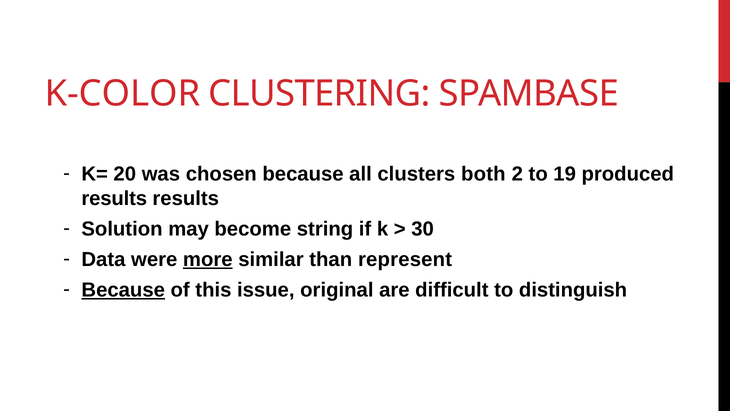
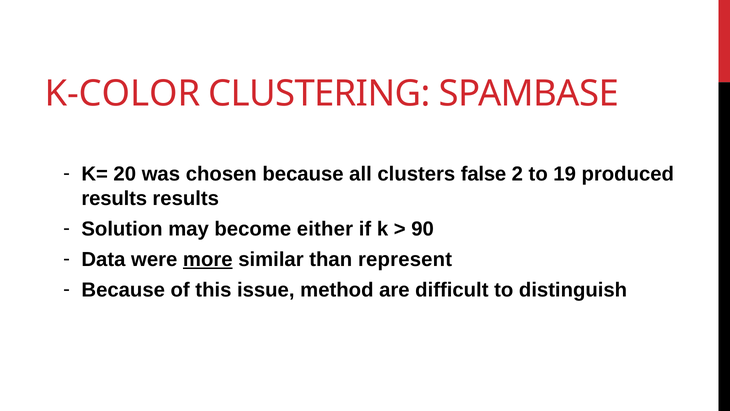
both: both -> false
string: string -> either
30: 30 -> 90
Because at (123, 290) underline: present -> none
original: original -> method
